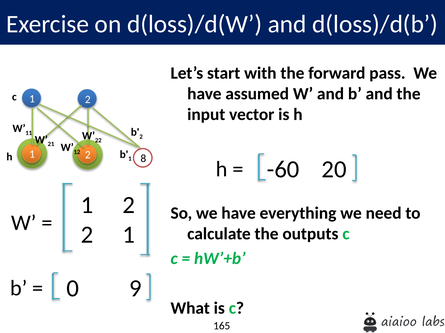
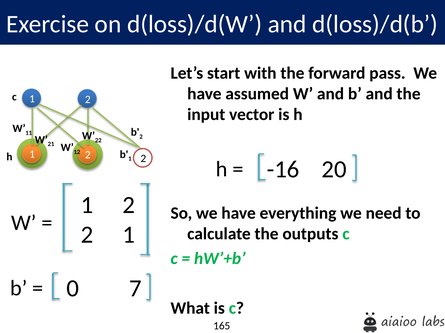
8 at (143, 159): 8 -> 2
-60: -60 -> -16
9: 9 -> 7
